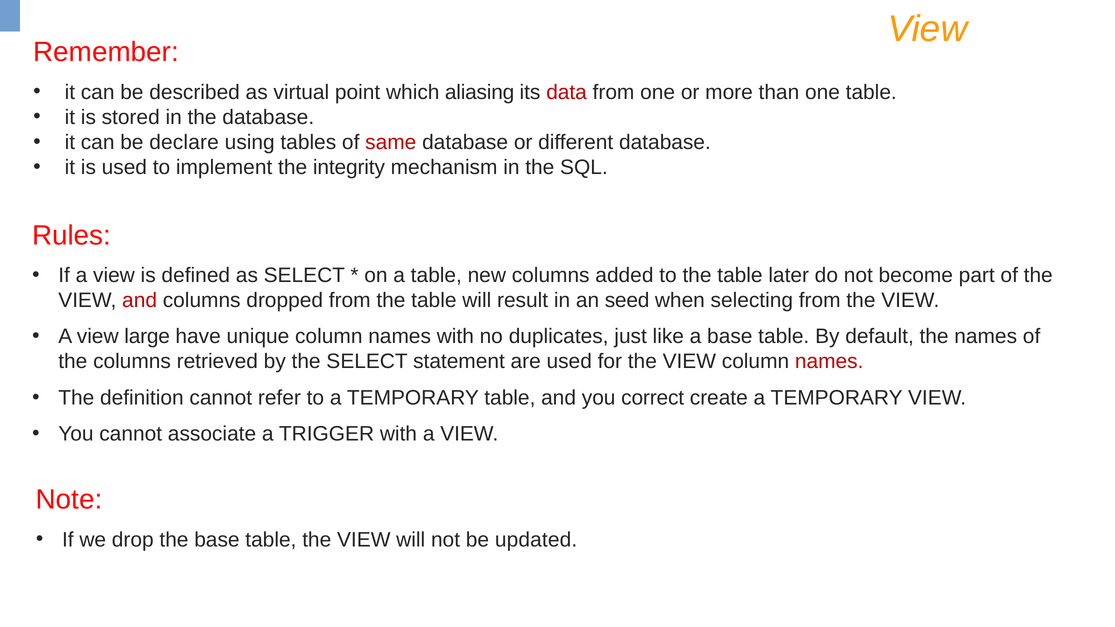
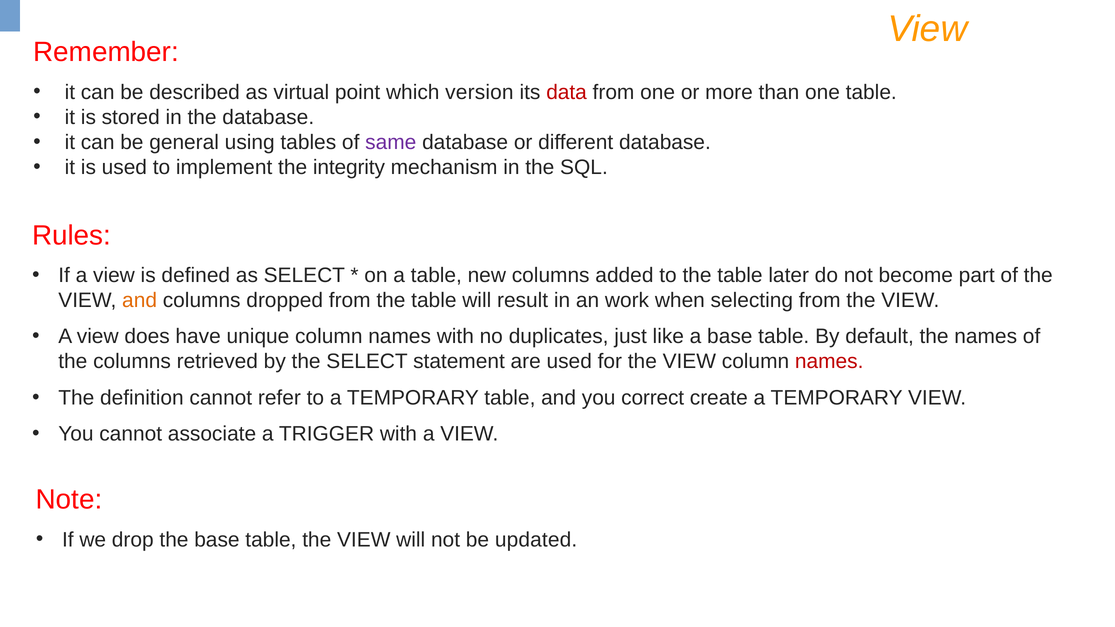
aliasing: aliasing -> version
declare: declare -> general
same colour: red -> purple
and at (140, 300) colour: red -> orange
seed: seed -> work
large: large -> does
